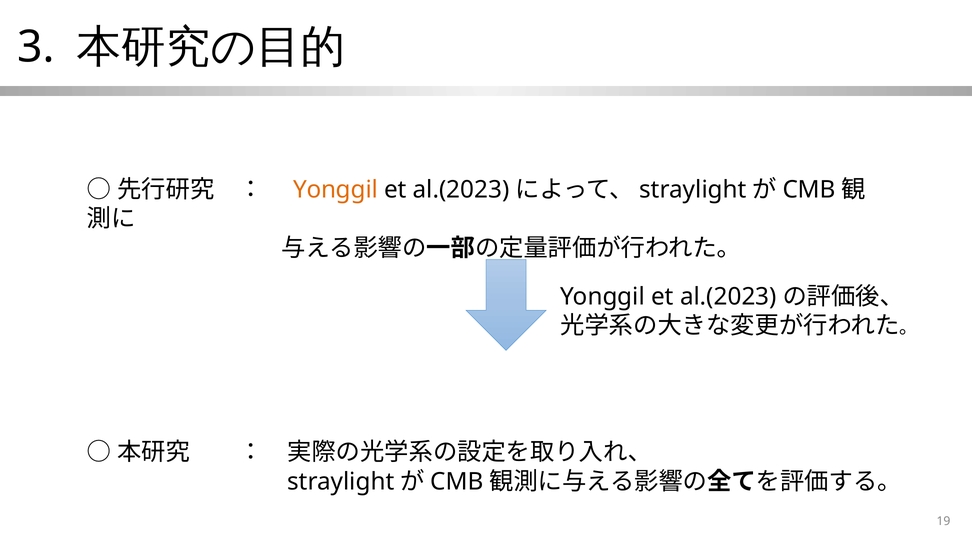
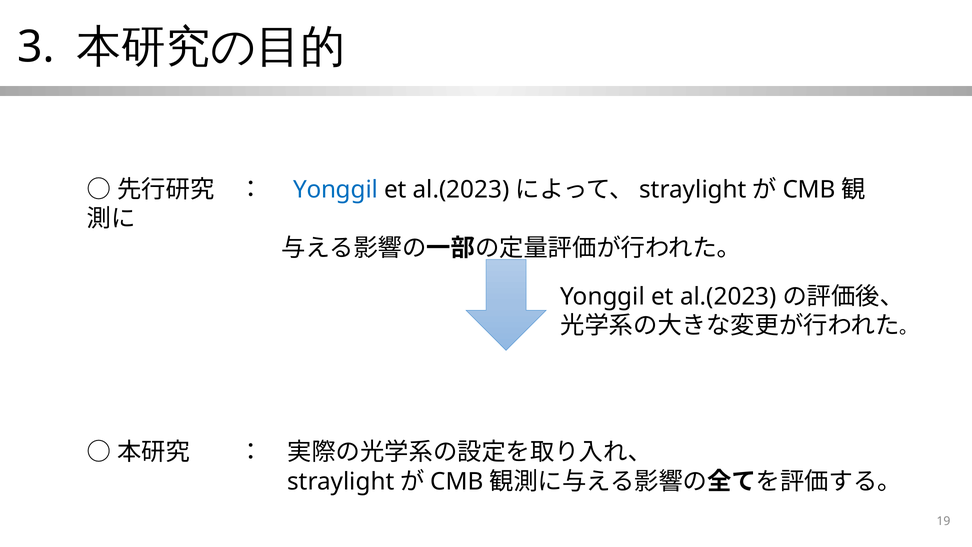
Yonggil at (335, 190) colour: orange -> blue
